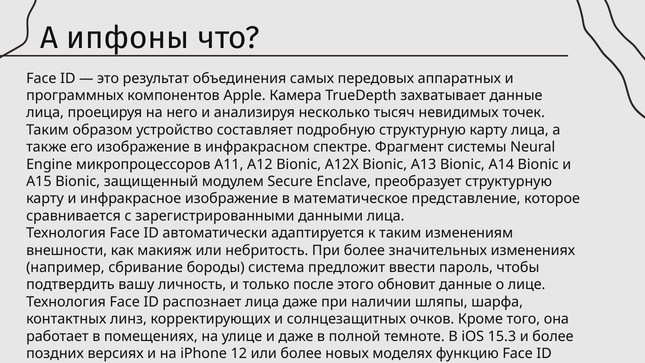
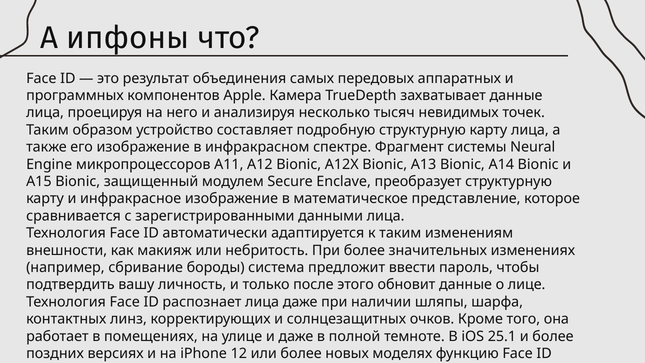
15.3: 15.3 -> 25.1
